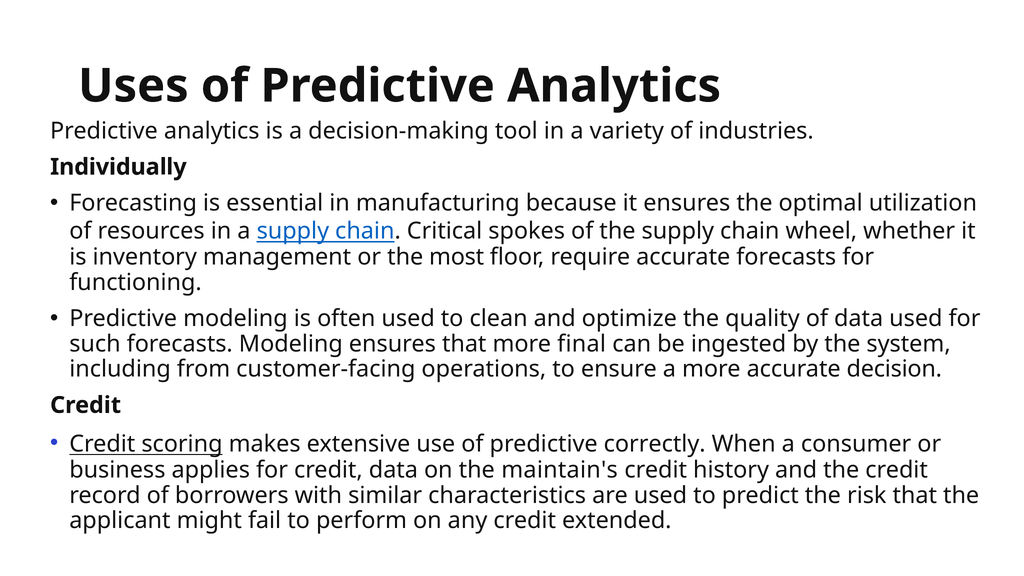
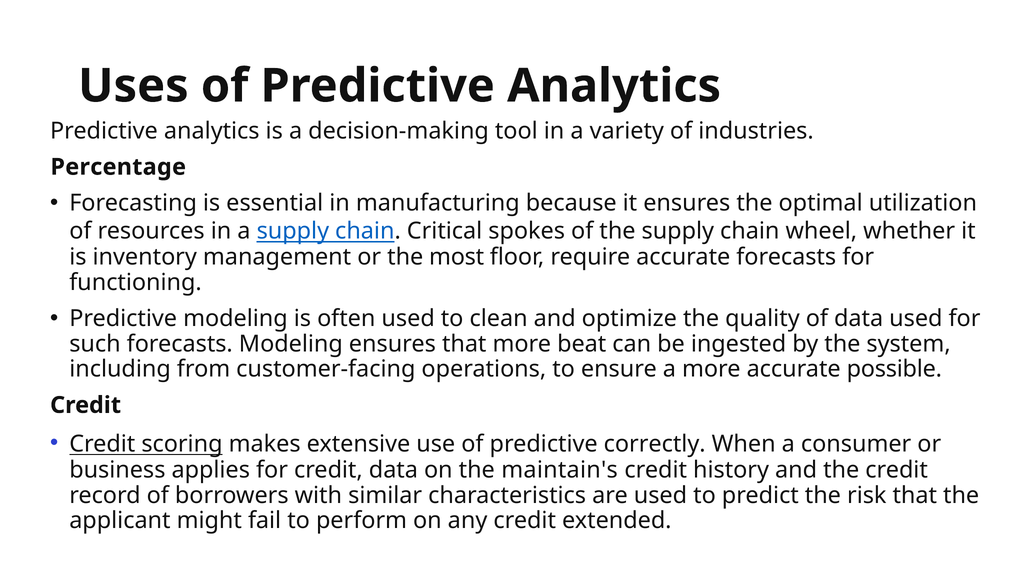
Individually: Individually -> Percentage
final: final -> beat
decision: decision -> possible
